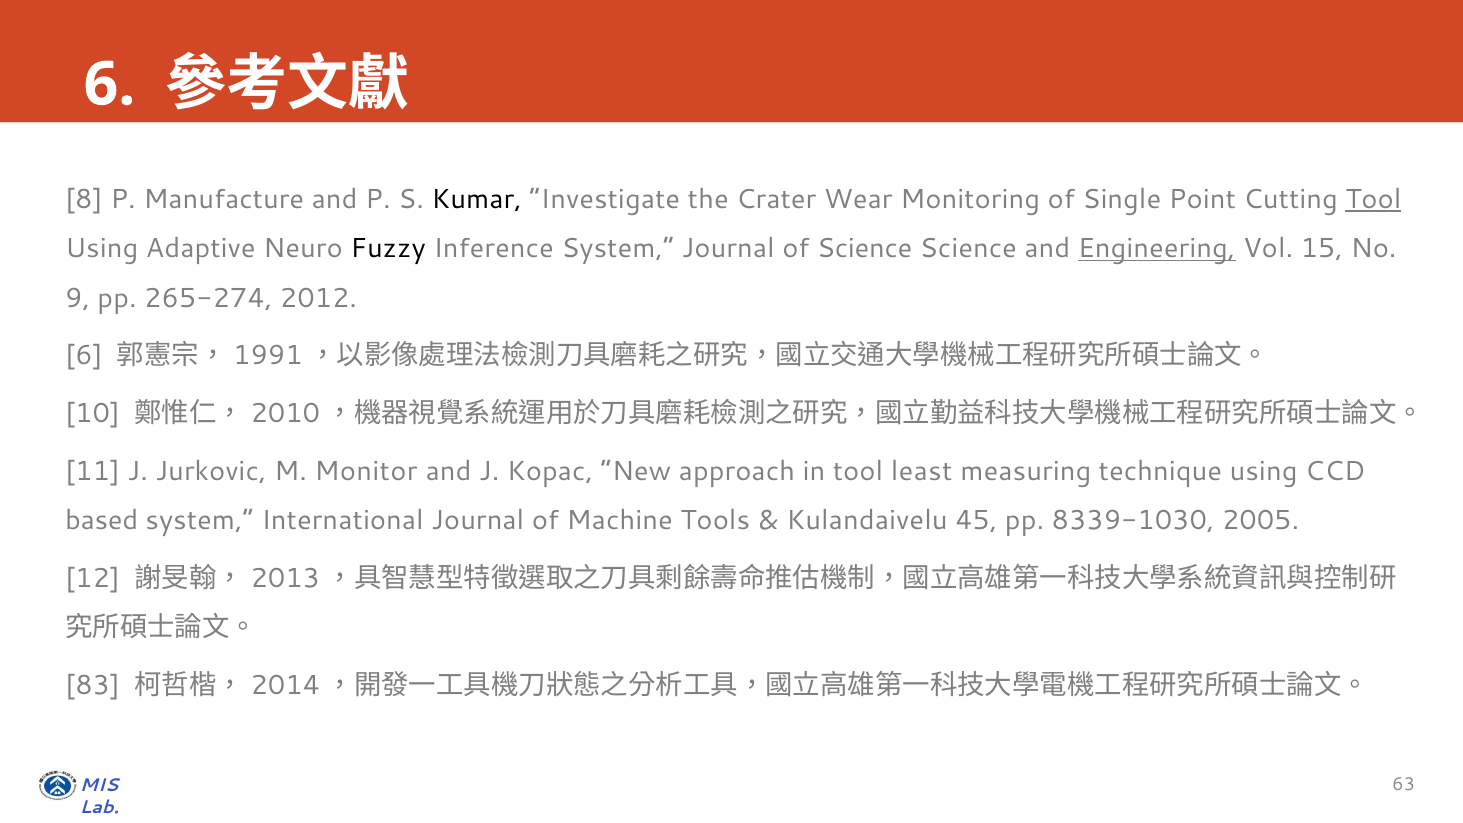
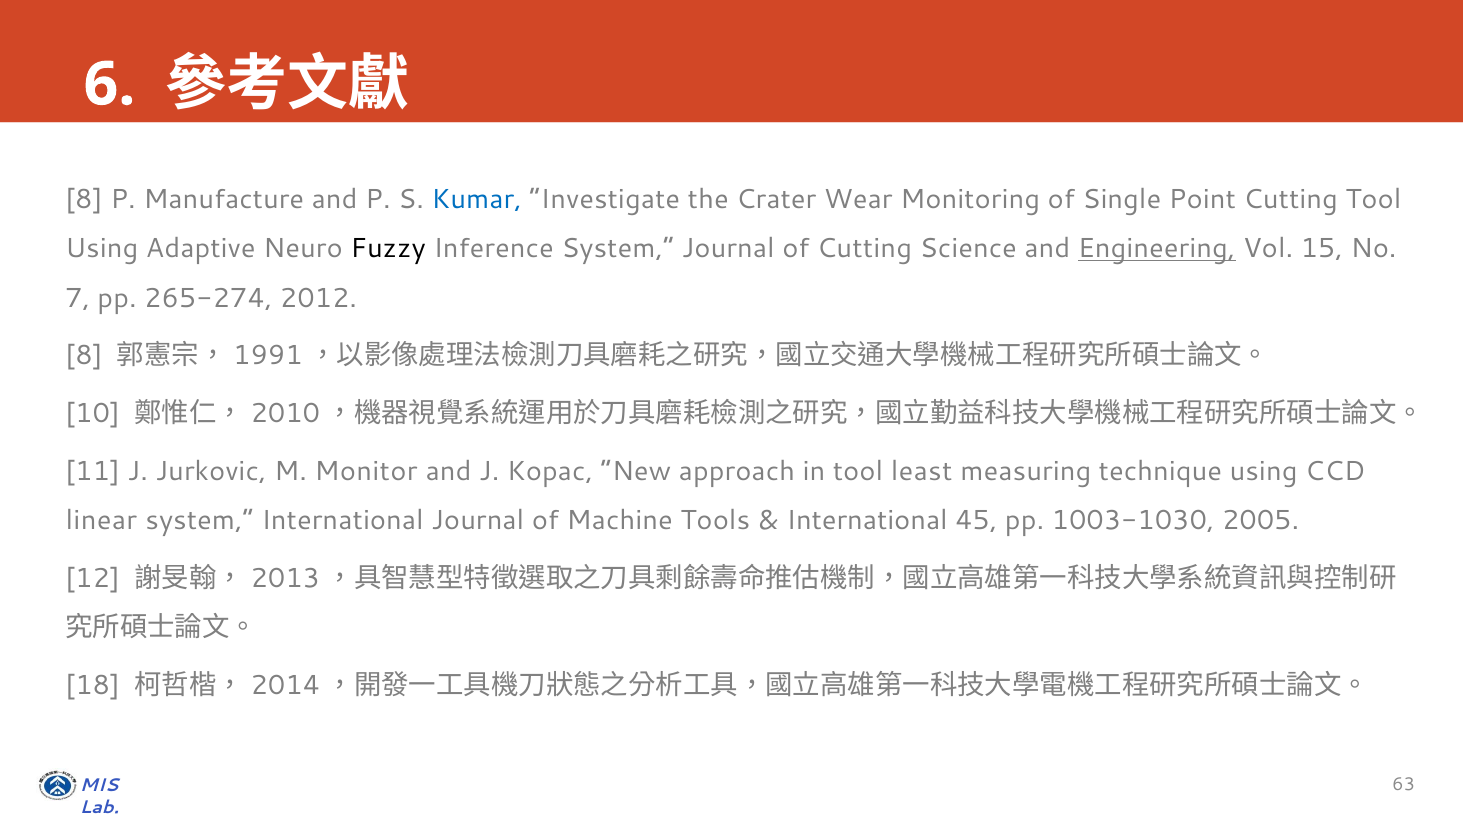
Kumar colour: black -> blue
Tool at (1373, 199) underline: present -> none
of Science: Science -> Cutting
9: 9 -> 7
6 at (84, 356): 6 -> 8
based: based -> linear
Kulandaivelu at (867, 520): Kulandaivelu -> International
8339-1030: 8339-1030 -> 1003-1030
83: 83 -> 18
